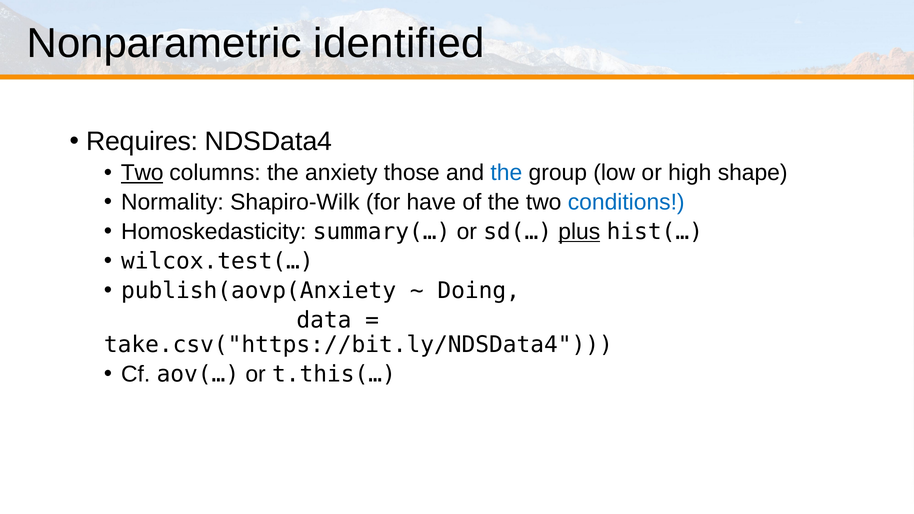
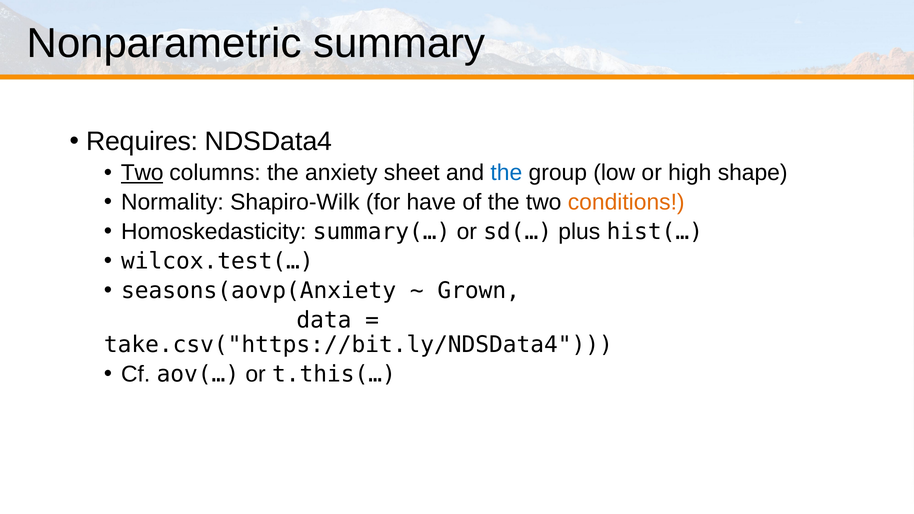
identified: identified -> summary
those: those -> sheet
conditions colour: blue -> orange
plus underline: present -> none
publish(aovp(Anxiety: publish(aovp(Anxiety -> seasons(aovp(Anxiety
Doing: Doing -> Grown
